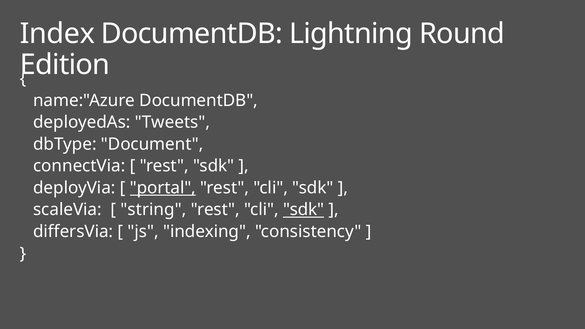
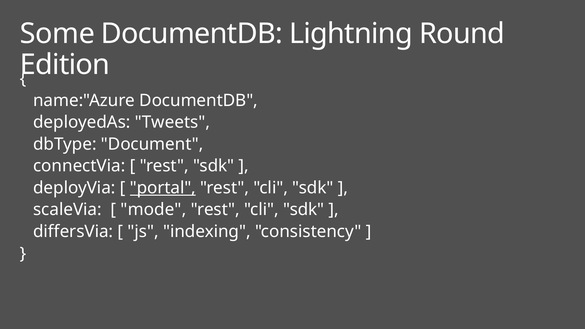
Index: Index -> Some
string: string -> mode
sdk at (304, 210) underline: present -> none
